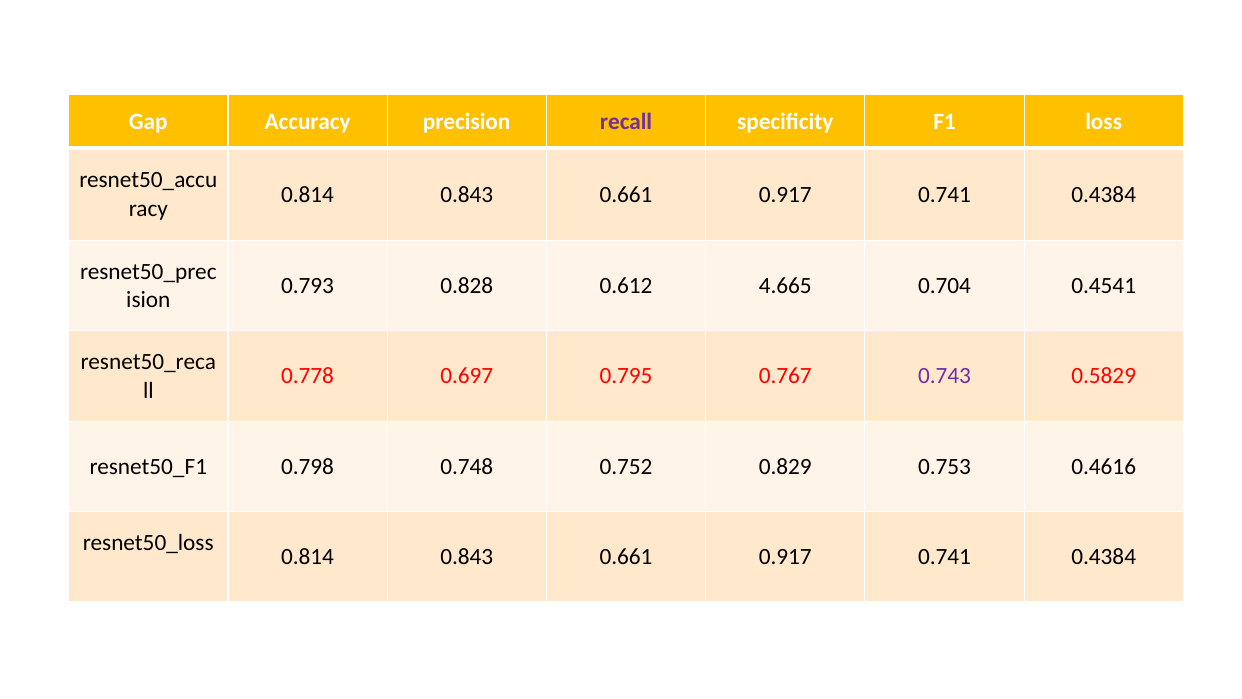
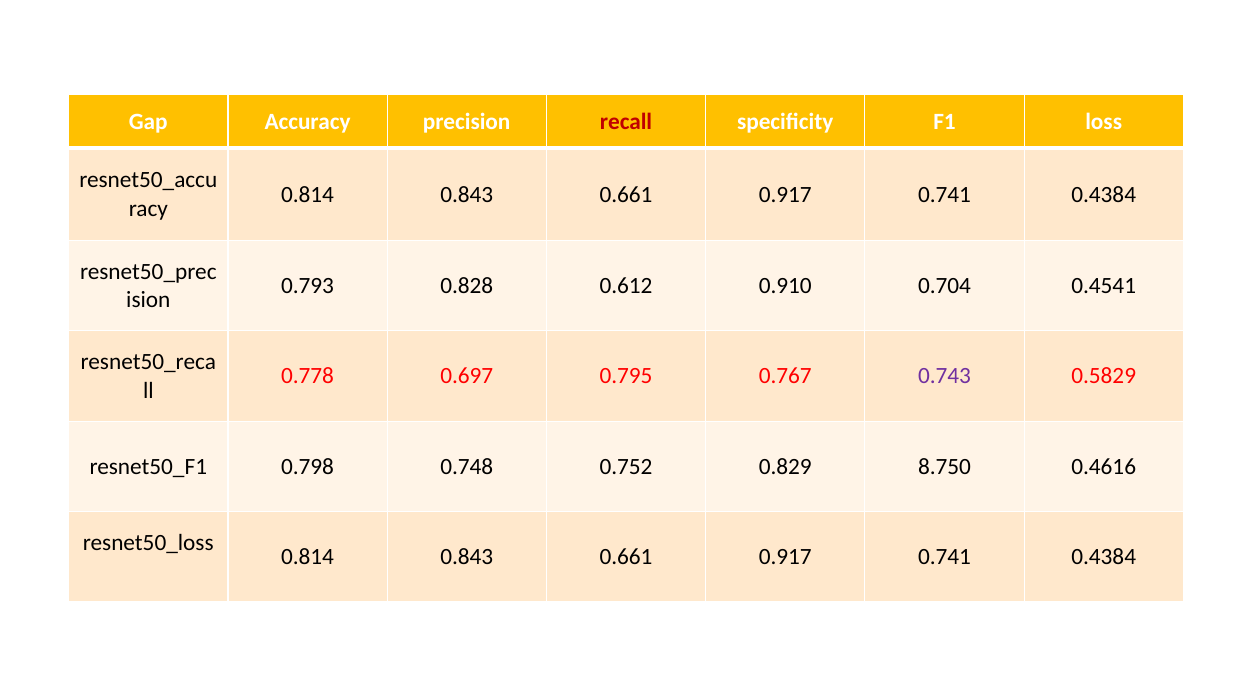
recall colour: purple -> red
4.665: 4.665 -> 0.910
0.753: 0.753 -> 8.750
